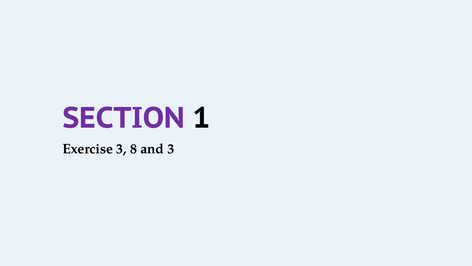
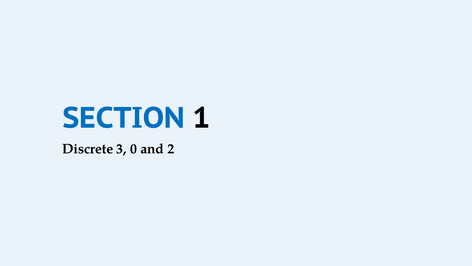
SECTION colour: purple -> blue
Exercise: Exercise -> Discrete
8: 8 -> 0
and 3: 3 -> 2
